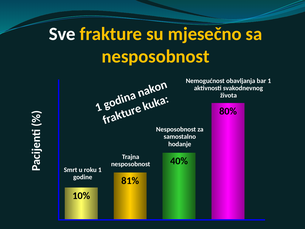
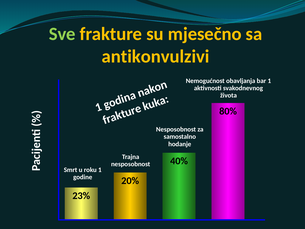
Sve colour: white -> light green
nesposobnost at (156, 56): nesposobnost -> antikonvulzivi
81%: 81% -> 20%
10%: 10% -> 23%
